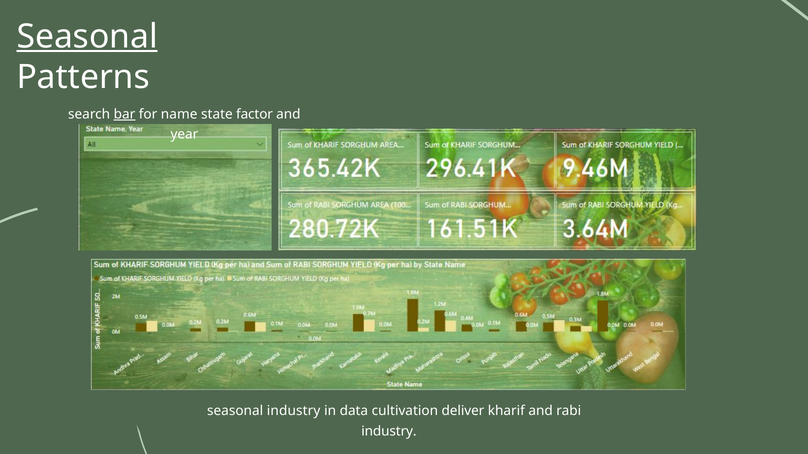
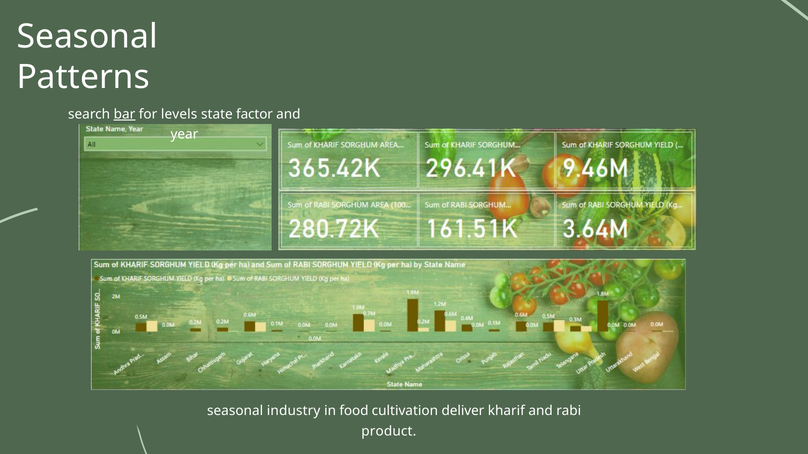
Seasonal at (87, 37) underline: present -> none
name: name -> levels
data: data -> food
industry at (389, 432): industry -> product
